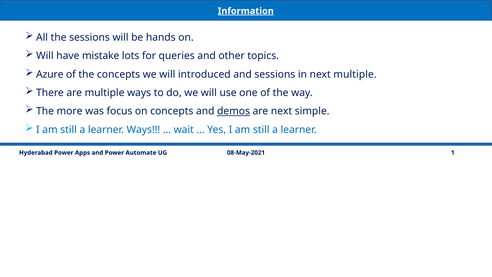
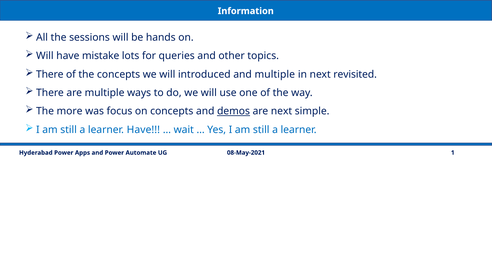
Information underline: present -> none
Azure at (50, 74): Azure -> There
and sessions: sessions -> multiple
next multiple: multiple -> revisited
learner Ways: Ways -> Have
